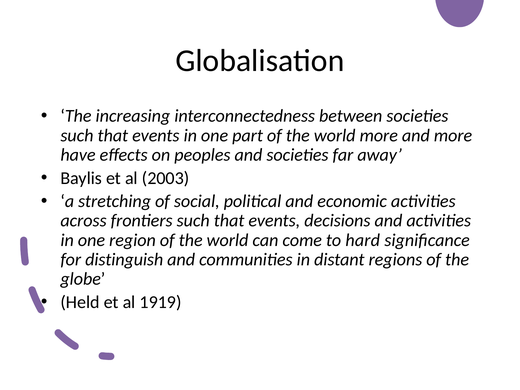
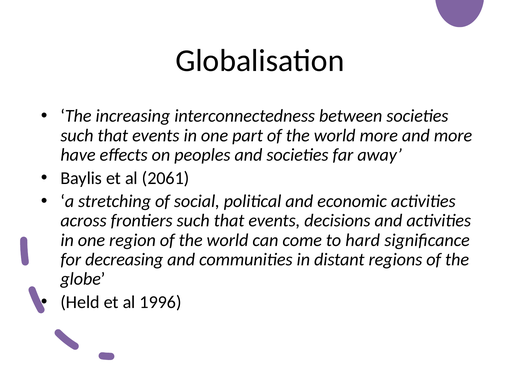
2003: 2003 -> 2061
distinguish: distinguish -> decreasing
1919: 1919 -> 1996
